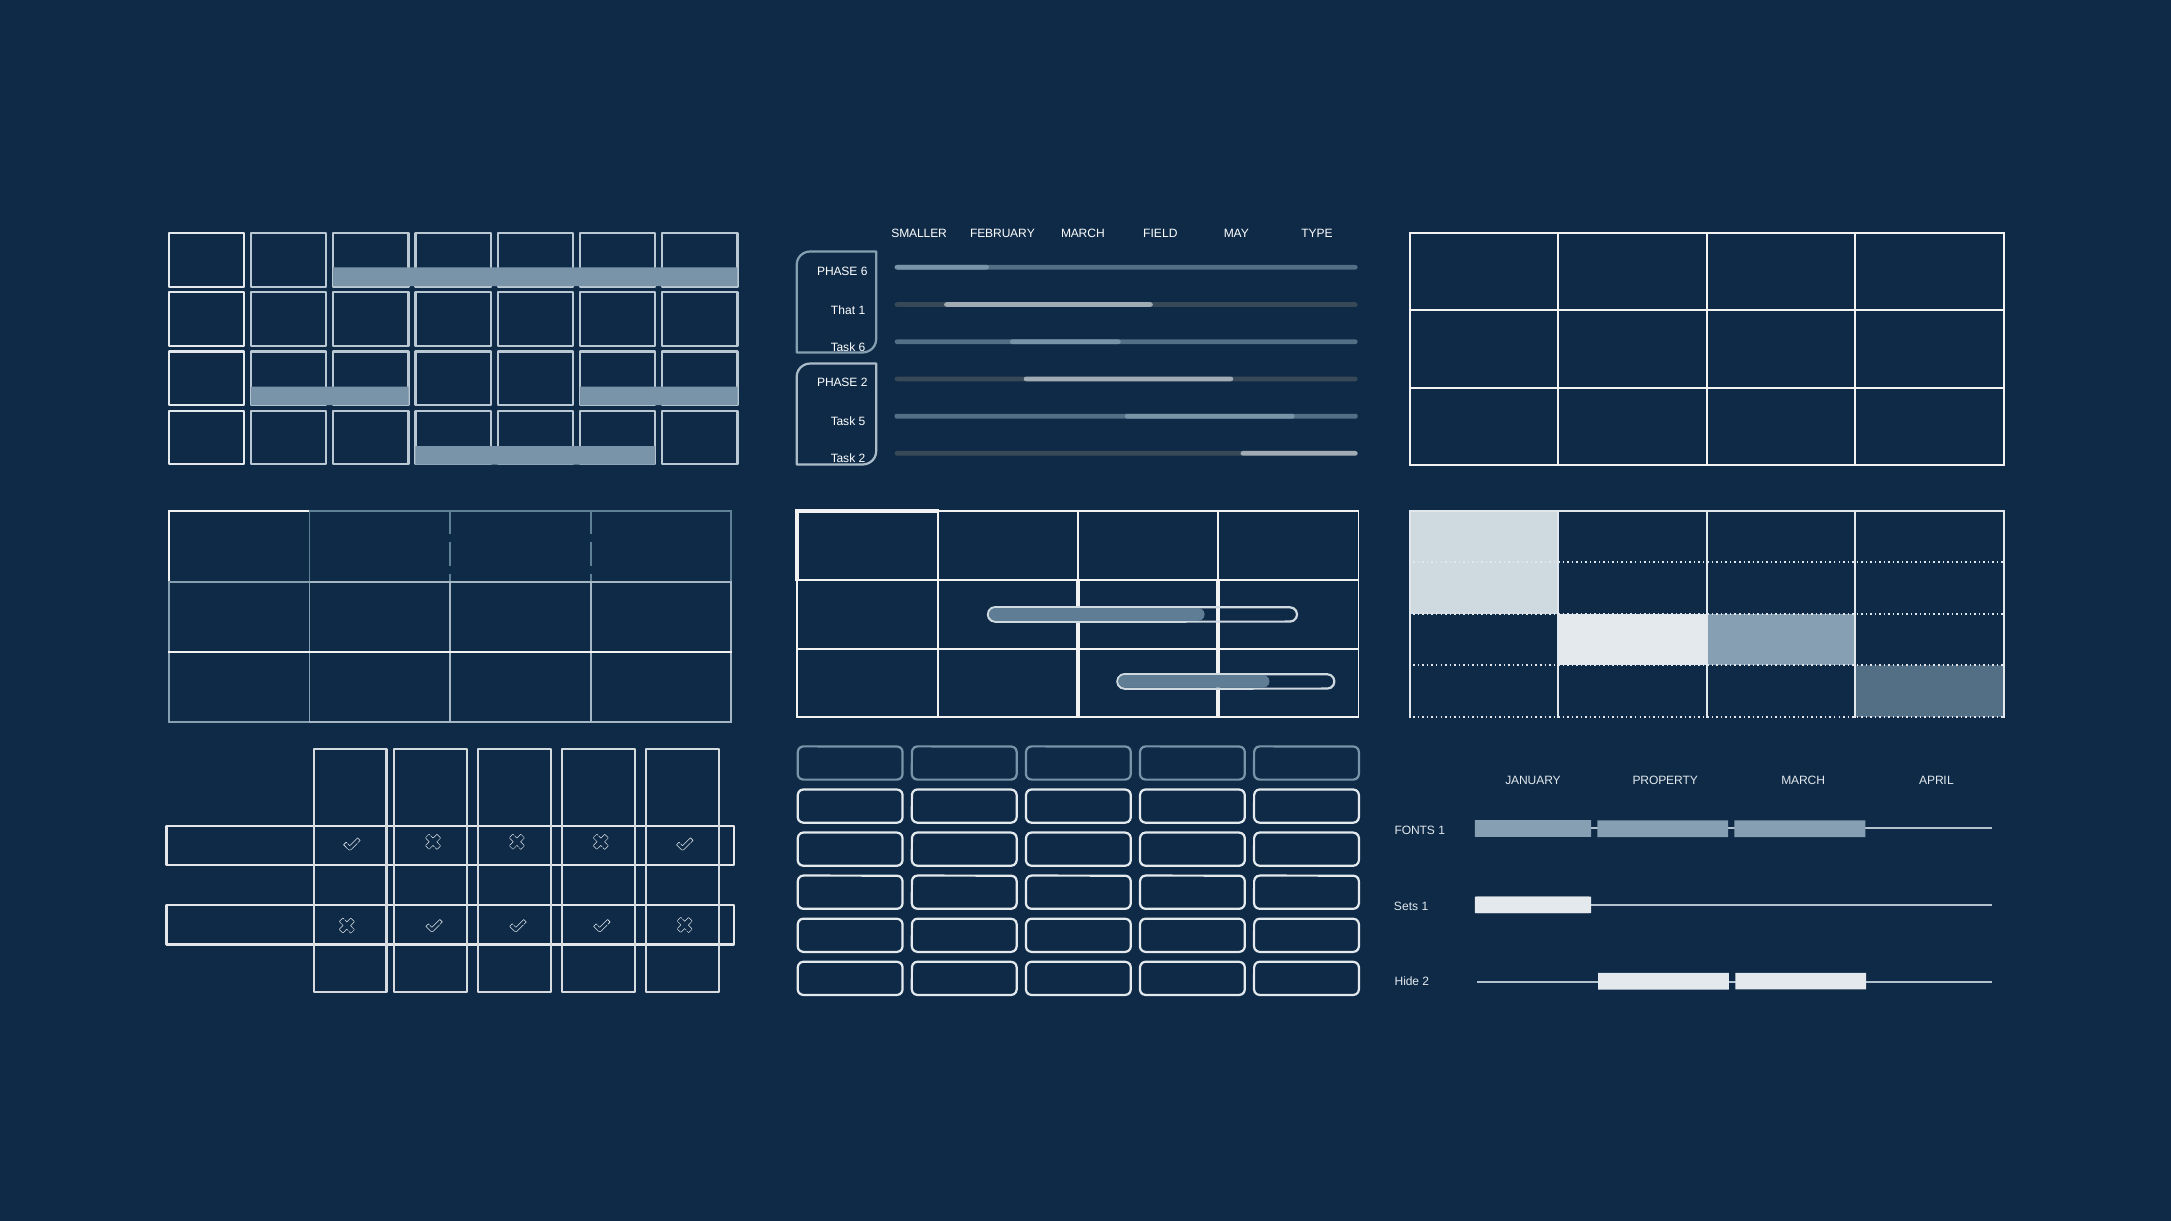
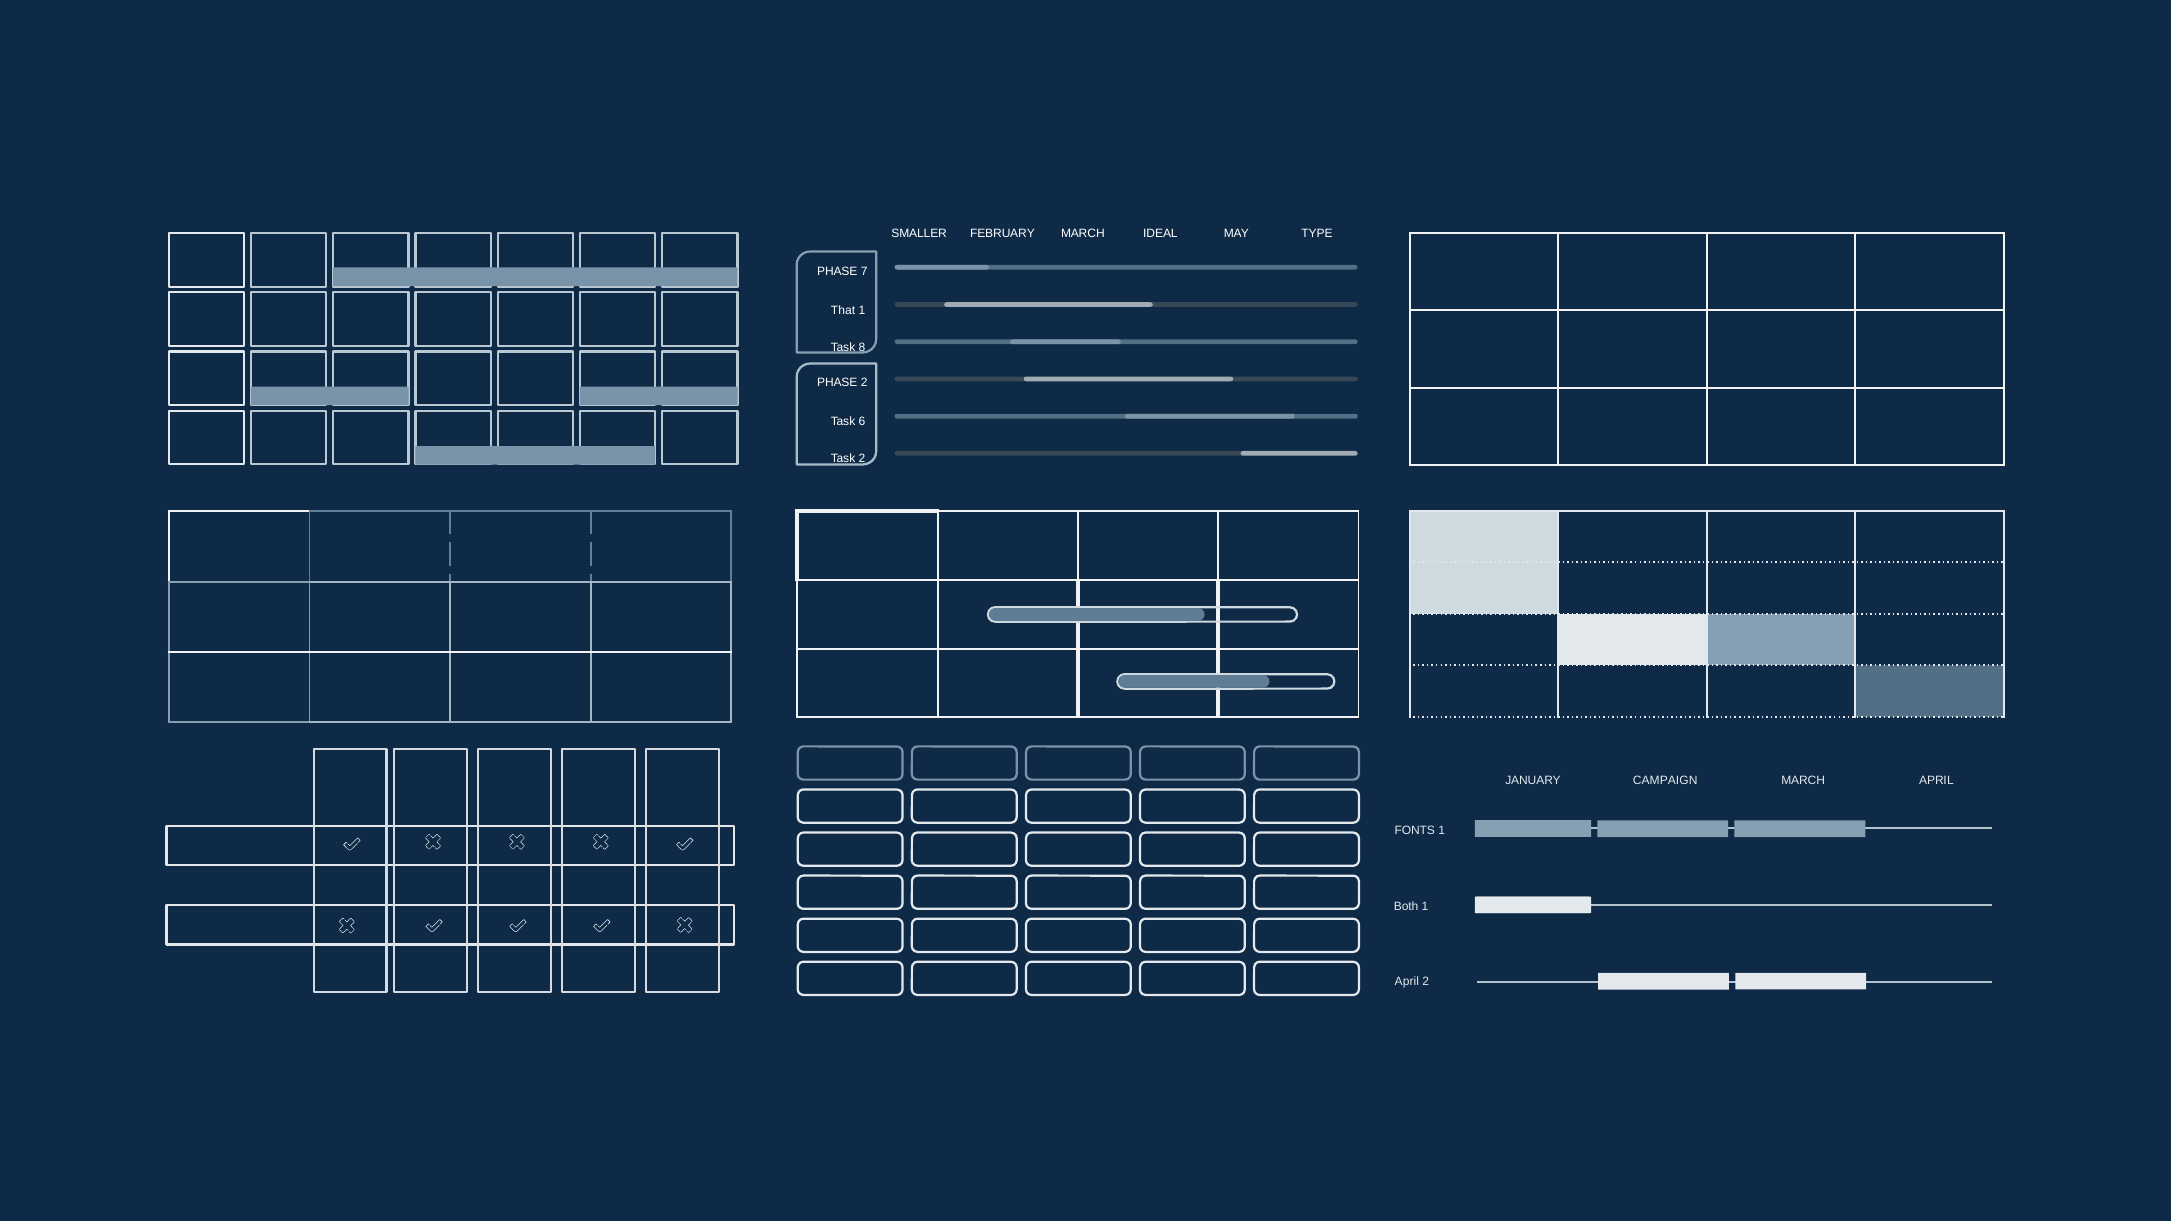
FIELD: FIELD -> IDEAL
PHASE 6: 6 -> 7
Task 6: 6 -> 8
5: 5 -> 6
PROPERTY: PROPERTY -> CAMPAIGN
Sets: Sets -> Both
Hide at (1407, 982): Hide -> April
